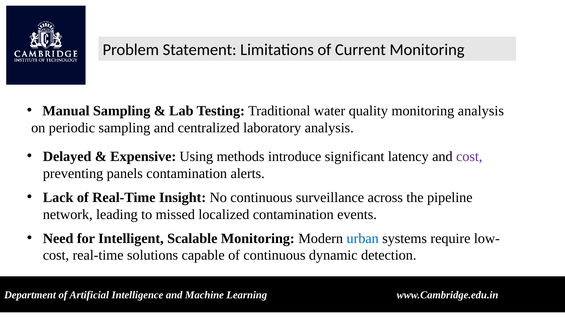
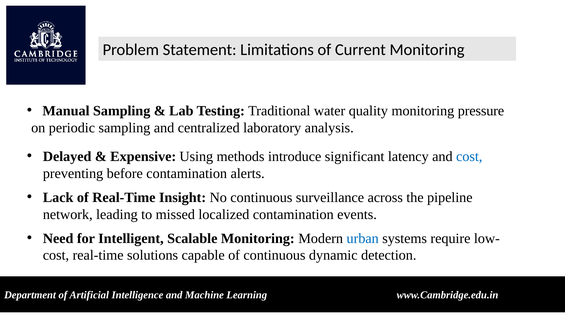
monitoring analysis: analysis -> pressure
cost at (469, 156) colour: purple -> blue
panels: panels -> before
